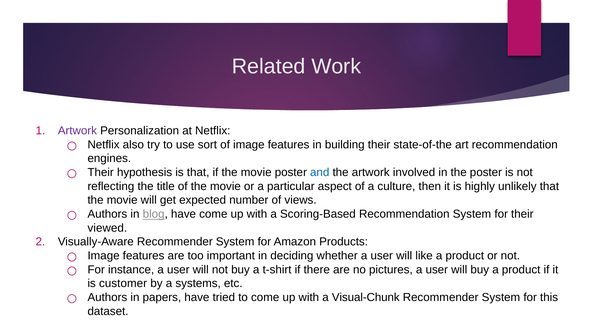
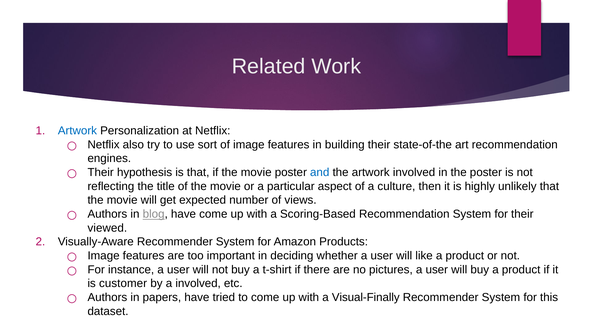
Artwork at (77, 131) colour: purple -> blue
a systems: systems -> involved
Visual-Chunk: Visual-Chunk -> Visual-Finally
